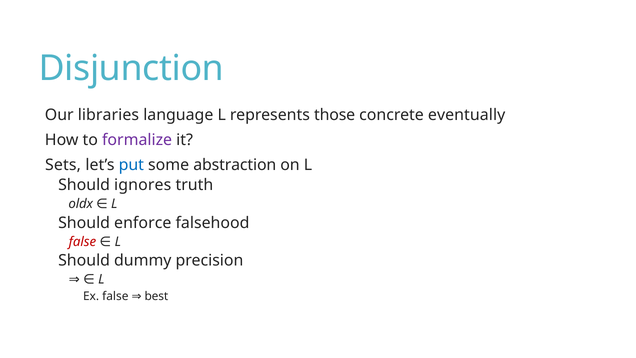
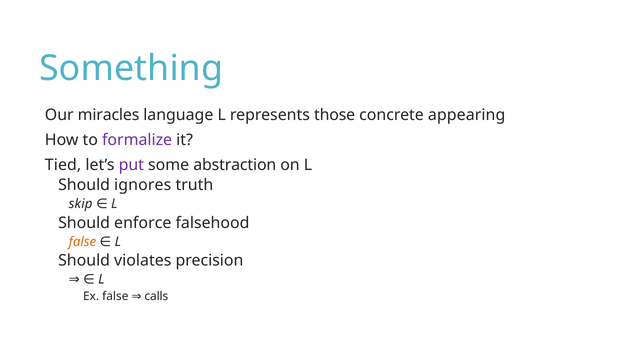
Disjunction: Disjunction -> Something
libraries: libraries -> miracles
eventually: eventually -> appearing
Sets: Sets -> Tied
put colour: blue -> purple
oldx: oldx -> skip
false at (82, 242) colour: red -> orange
dummy: dummy -> violates
best: best -> calls
